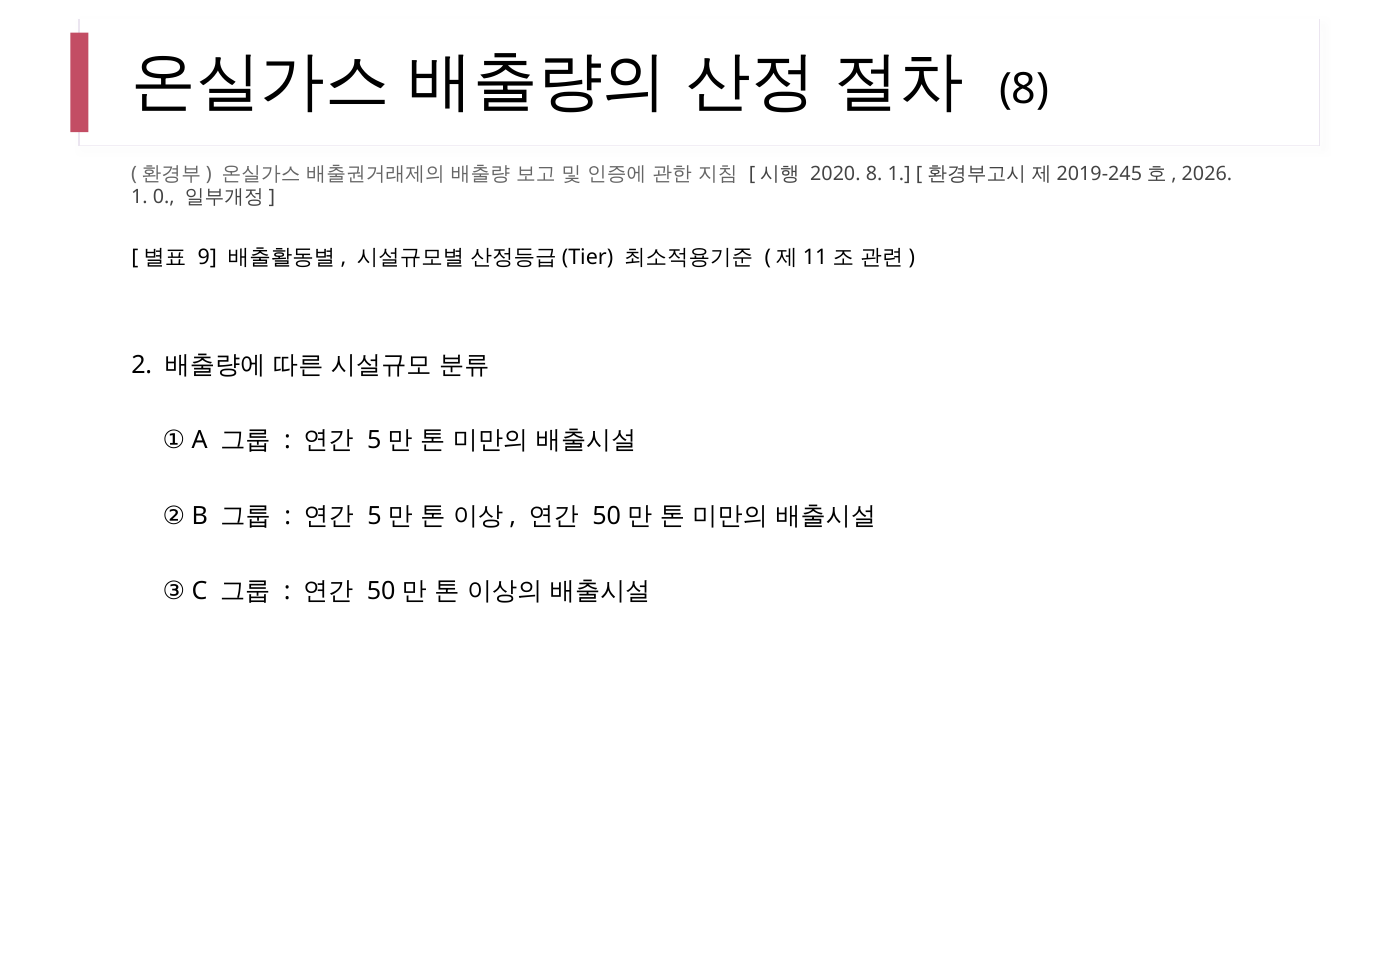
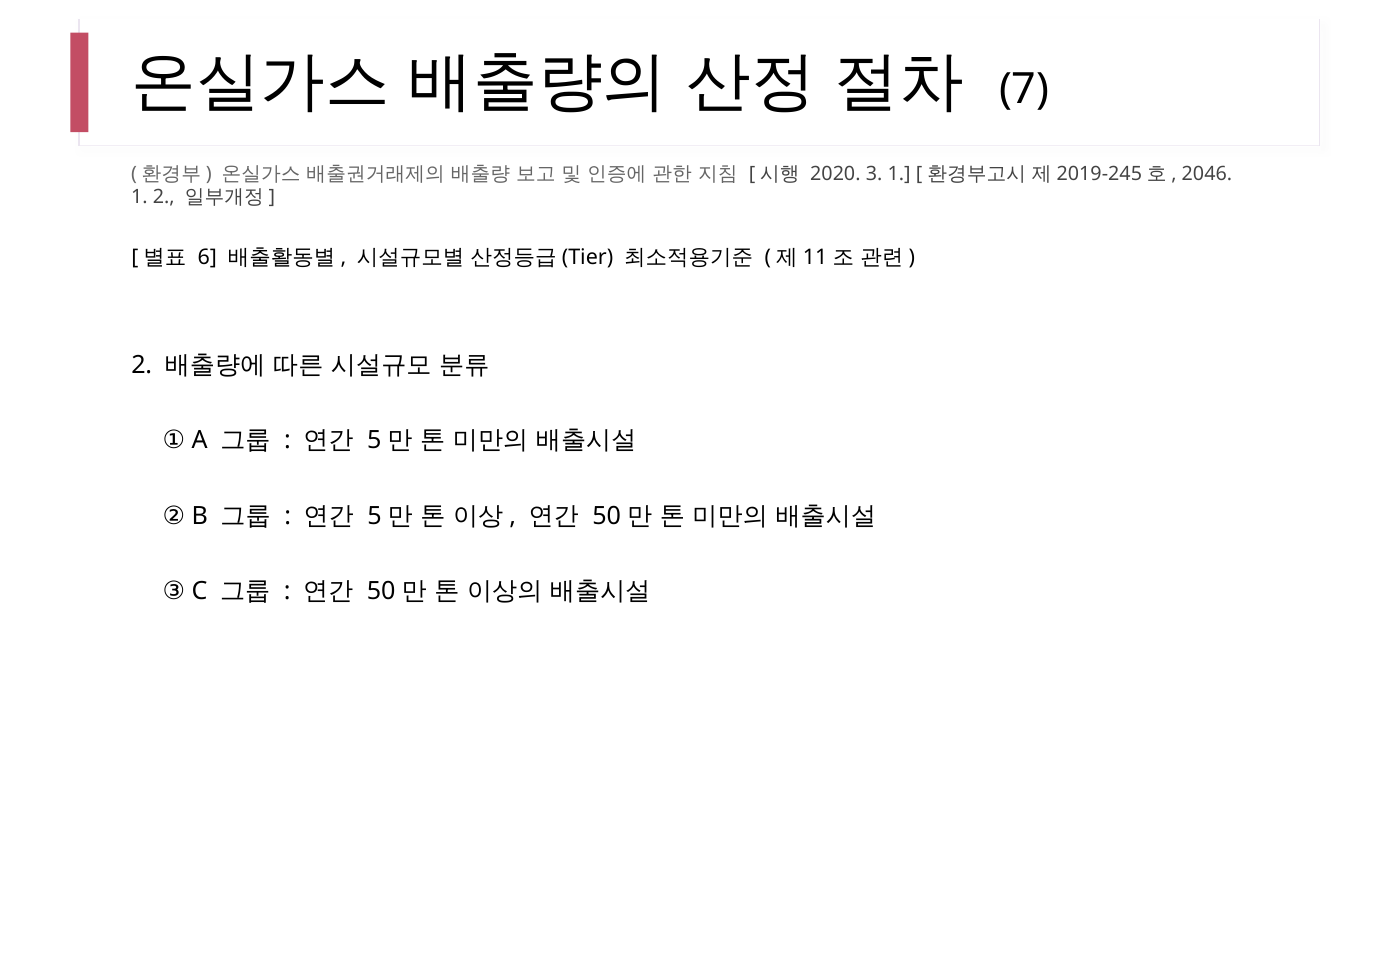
8 at (1024, 89): 8 -> 7
2020 8: 8 -> 3
2026: 2026 -> 2046
1 0: 0 -> 2
9: 9 -> 6
